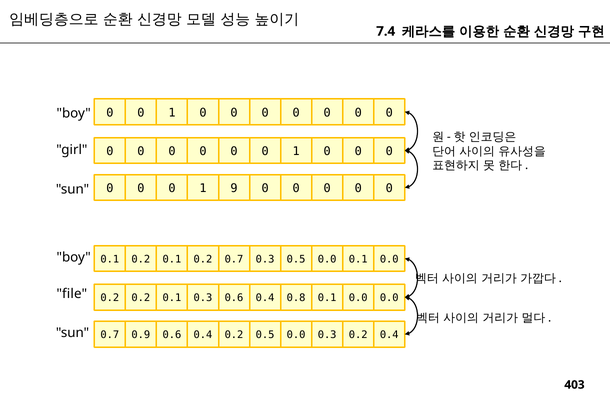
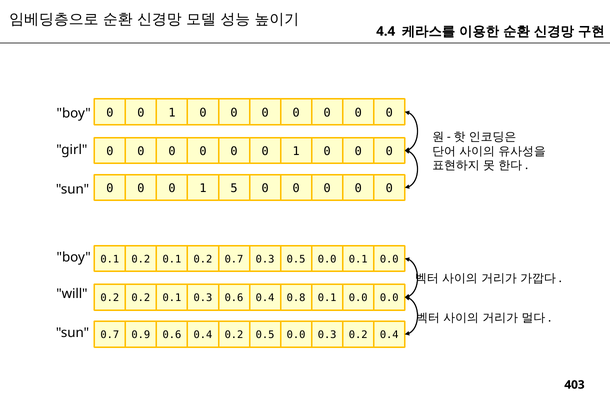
7.4: 7.4 -> 4.4
9: 9 -> 5
file: file -> will
